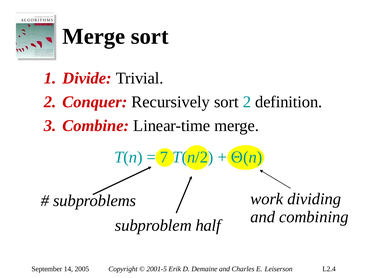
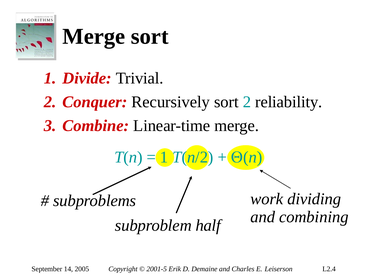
definition: definition -> reliability
7 at (164, 157): 7 -> 1
